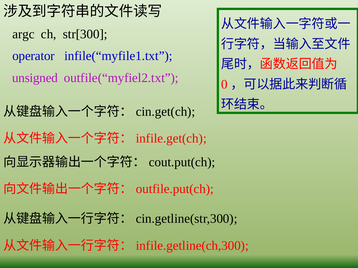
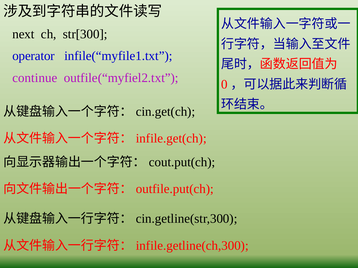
argc: argc -> next
unsigned: unsigned -> continue
